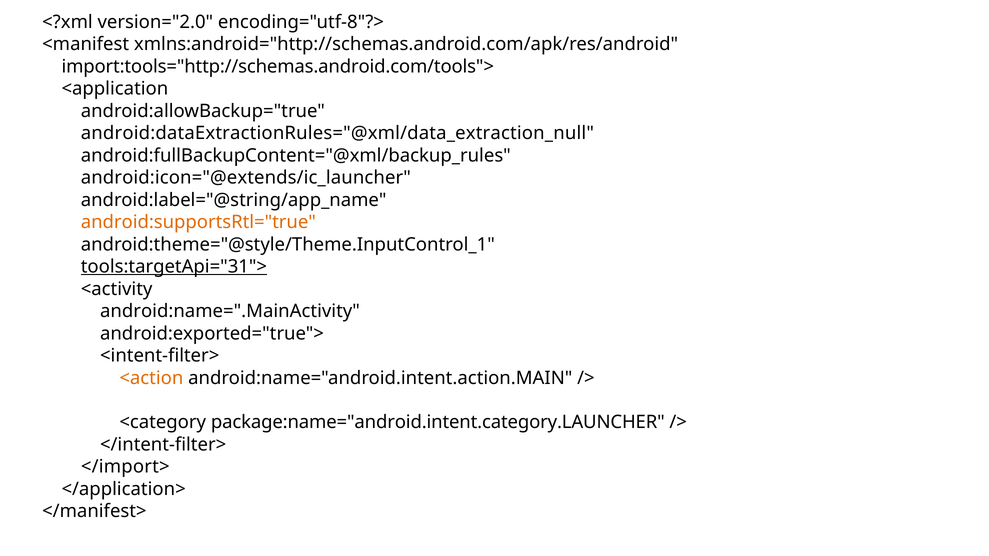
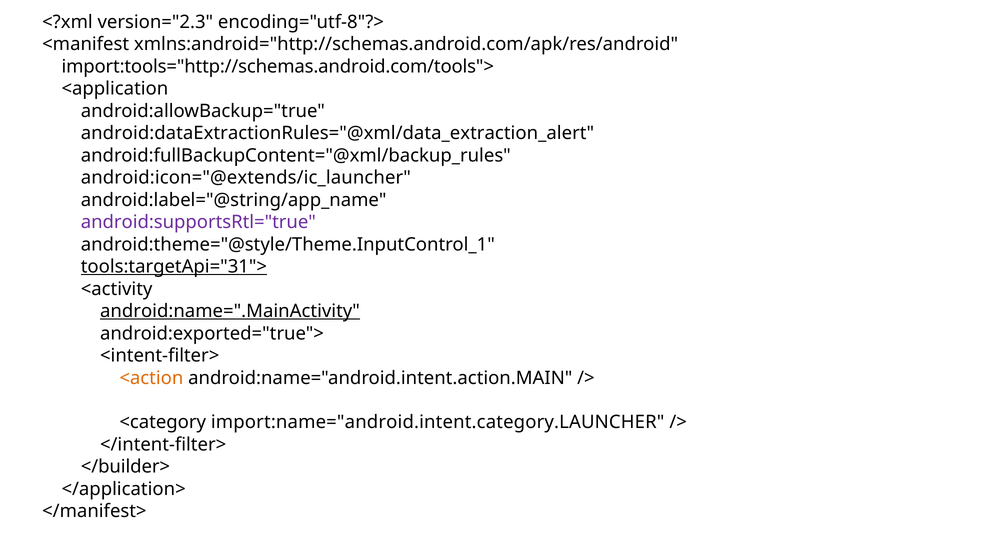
version="2.0: version="2.0 -> version="2.3
android:dataExtractionRules="@xml/data_extraction_null: android:dataExtractionRules="@xml/data_extraction_null -> android:dataExtractionRules="@xml/data_extraction_alert
android:supportsRtl="true colour: orange -> purple
android:name=".MainActivity underline: none -> present
package:name="android.intent.category.LAUNCHER: package:name="android.intent.category.LAUNCHER -> import:name="android.intent.category.LAUNCHER
</import>: </import> -> </builder>
